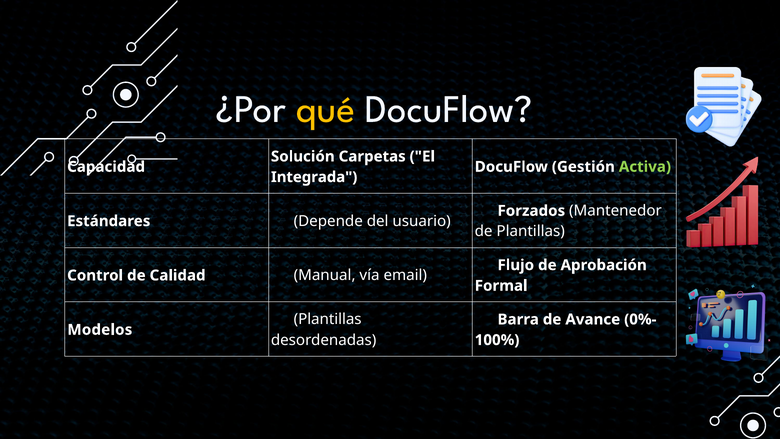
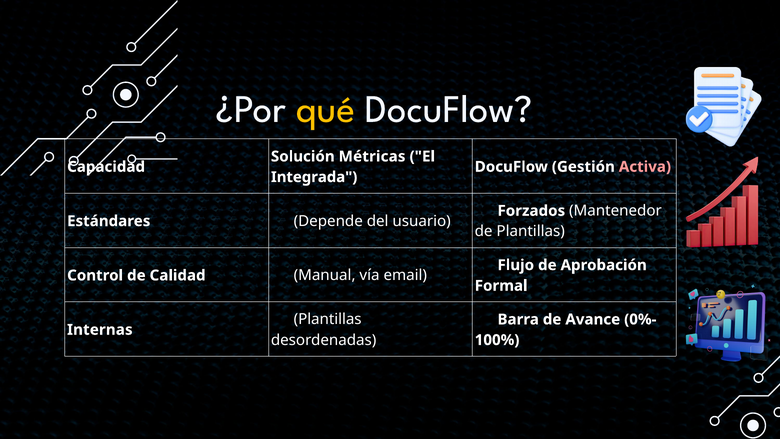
Carpetas: Carpetas -> Métricas
Activa colour: light green -> pink
Modelos: Modelos -> Internas
